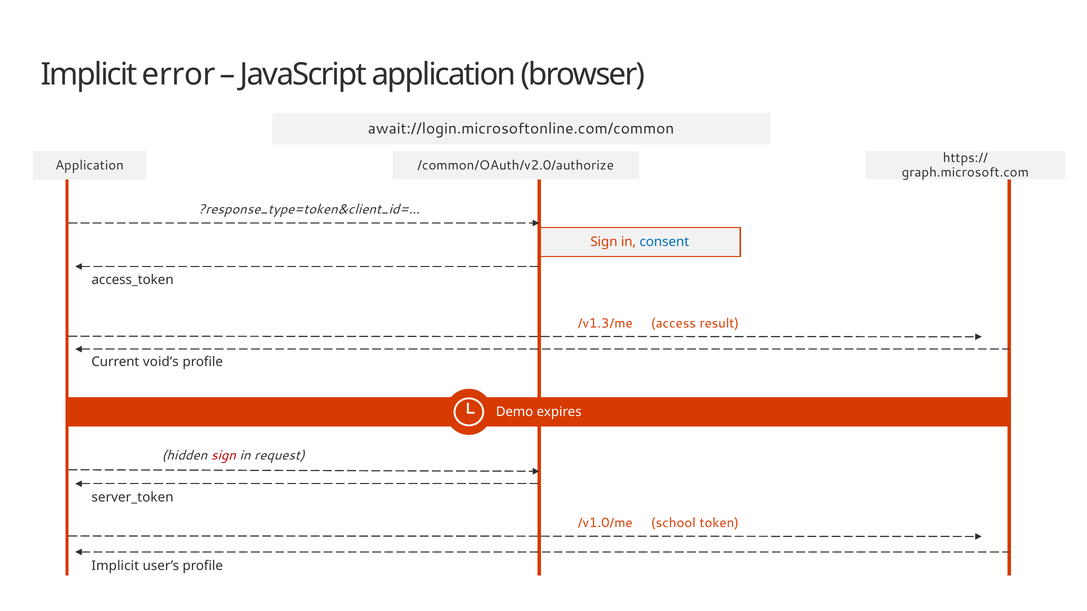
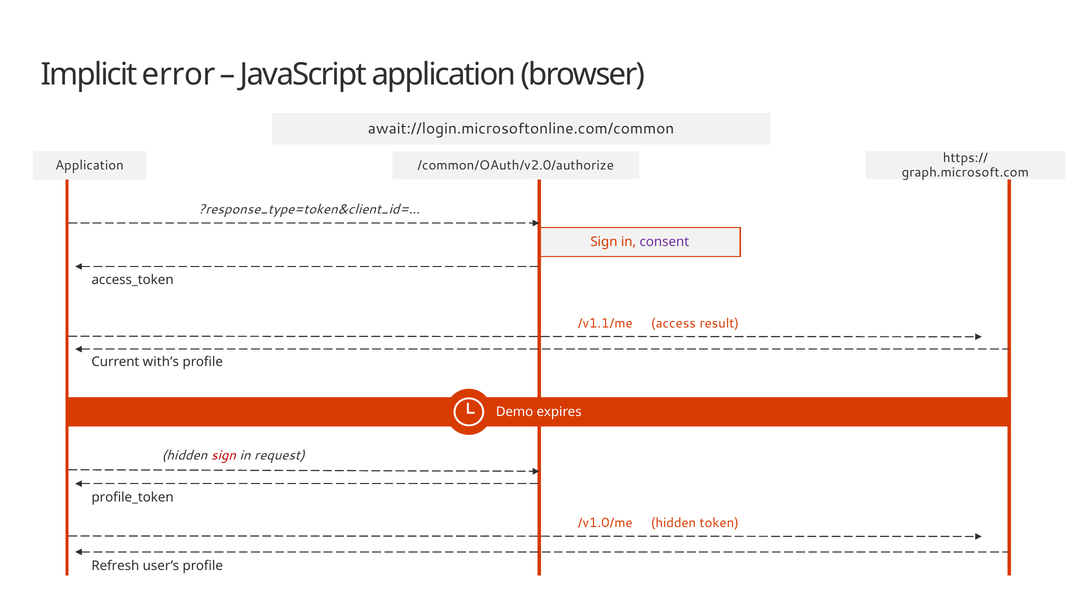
consent colour: blue -> purple
/v1.3/me: /v1.3/me -> /v1.1/me
void’s: void’s -> with’s
server_token: server_token -> profile_token
/v1.0/me school: school -> hidden
Implicit at (115, 566): Implicit -> Refresh
